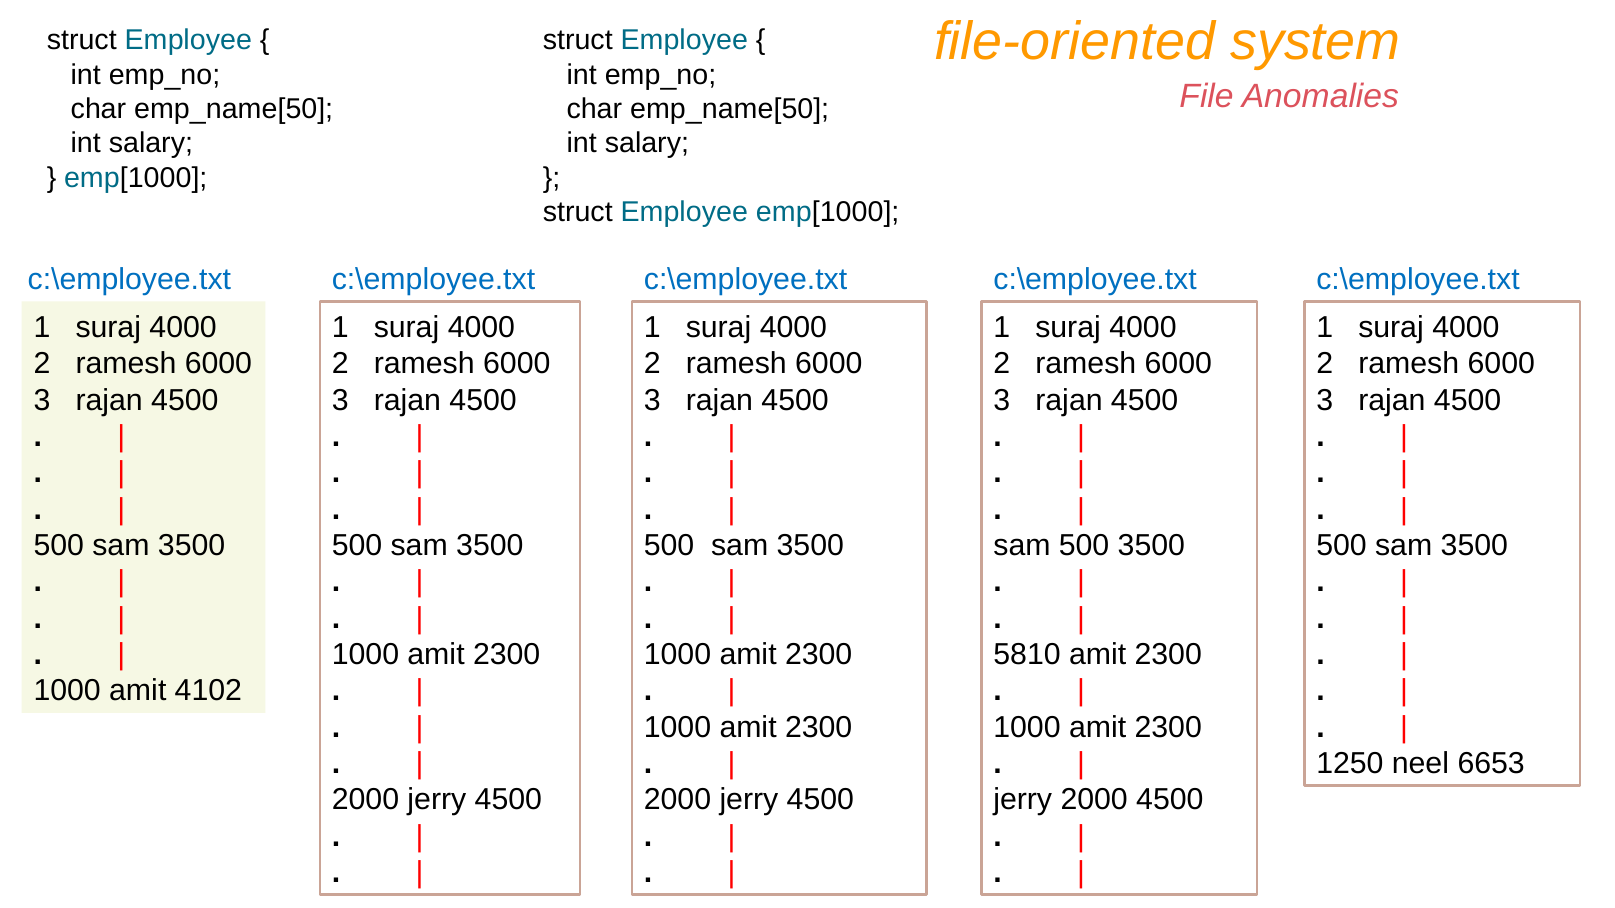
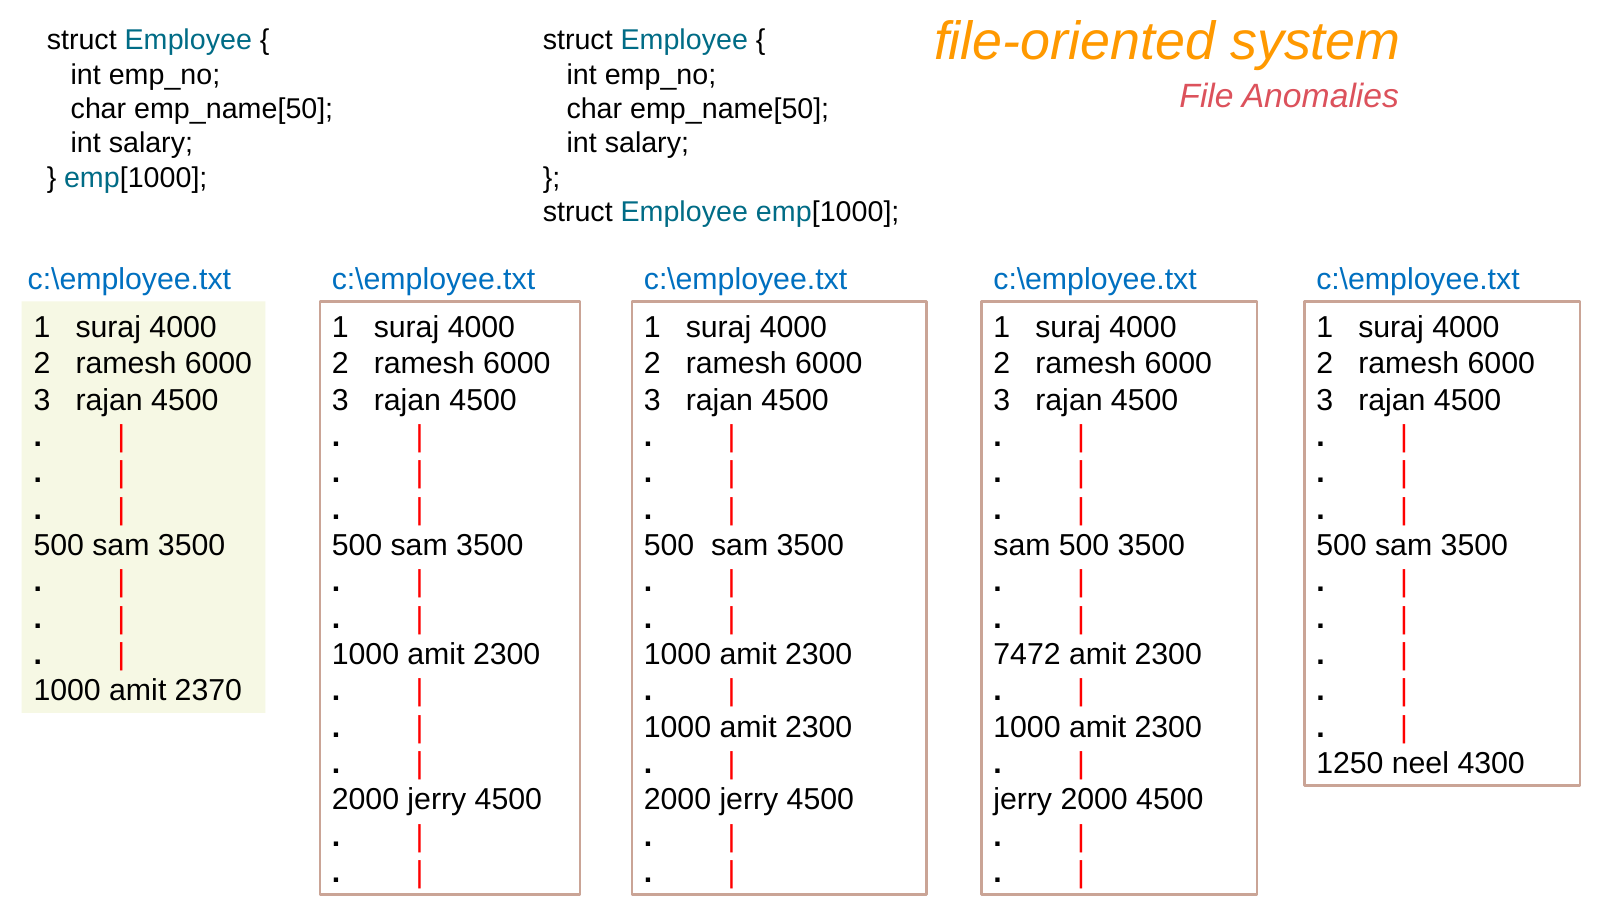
5810: 5810 -> 7472
4102: 4102 -> 2370
6653: 6653 -> 4300
